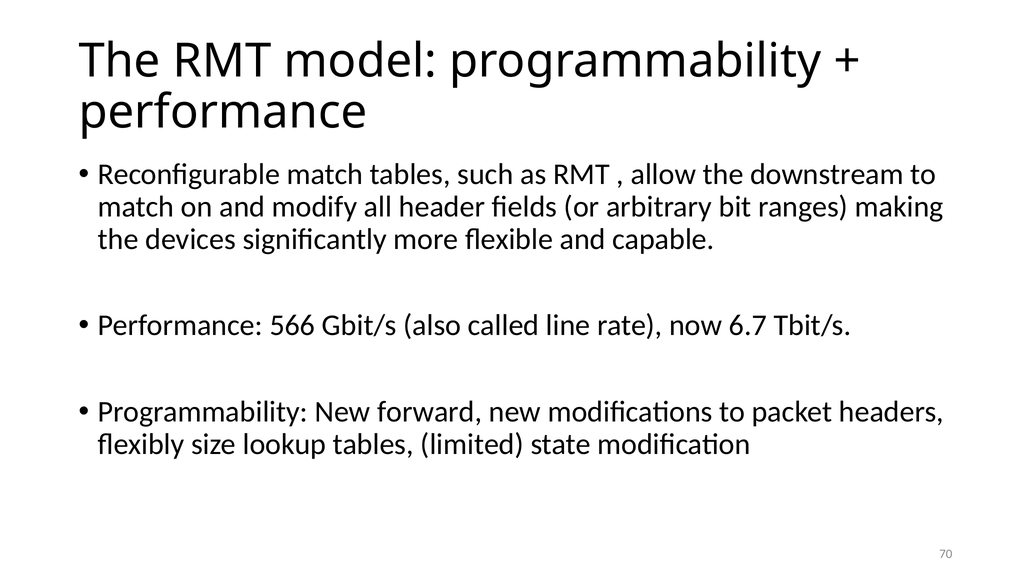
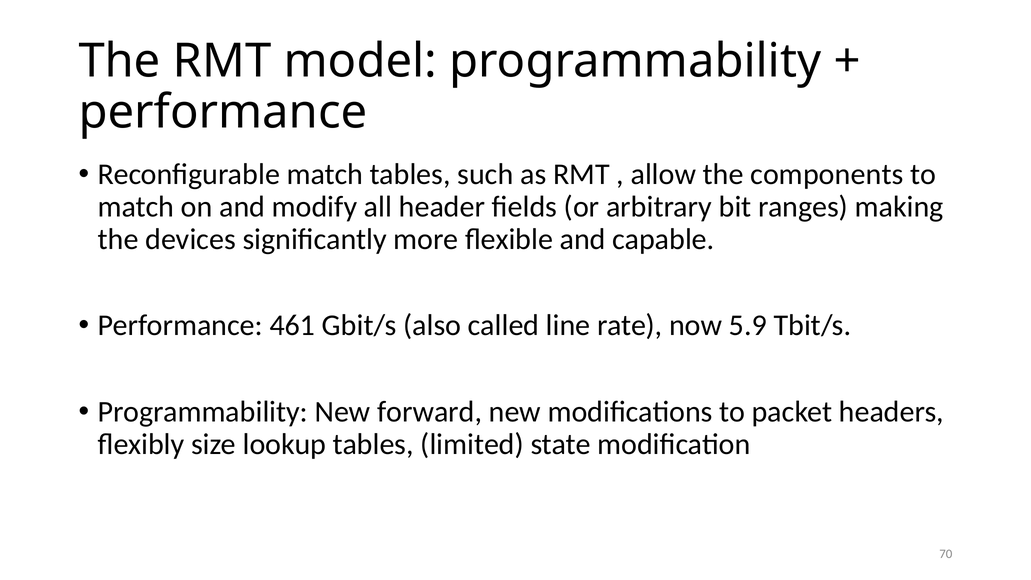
downstream: downstream -> components
566: 566 -> 461
6.7: 6.7 -> 5.9
